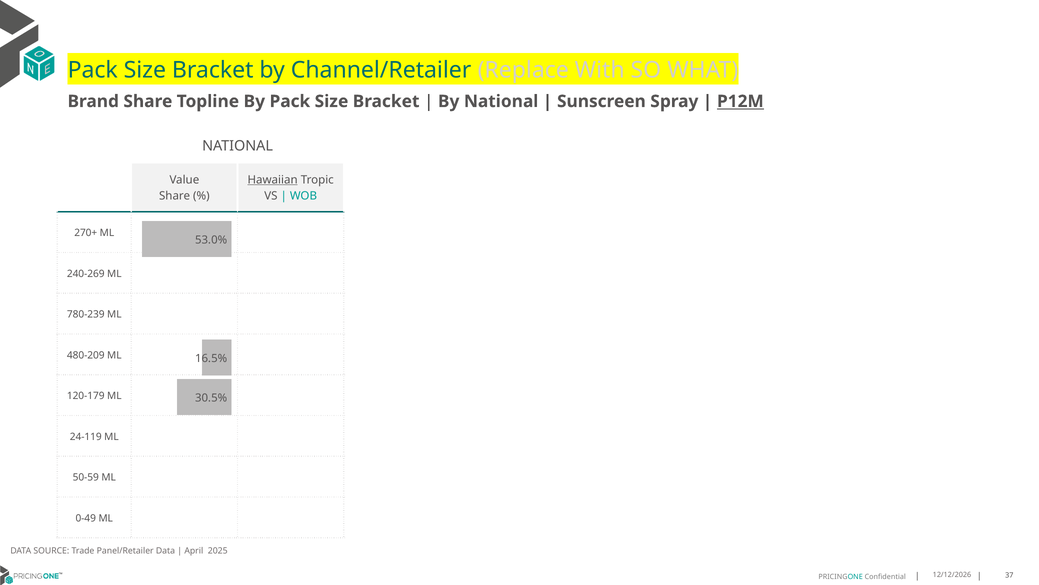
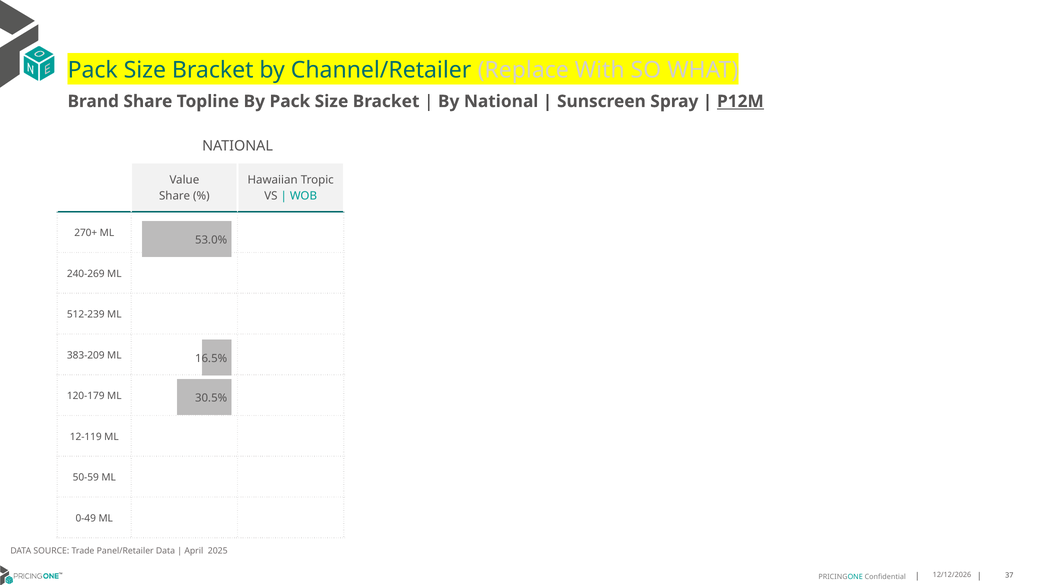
Hawaiian underline: present -> none
780-239: 780-239 -> 512-239
480-209: 480-209 -> 383-209
24-119: 24-119 -> 12-119
